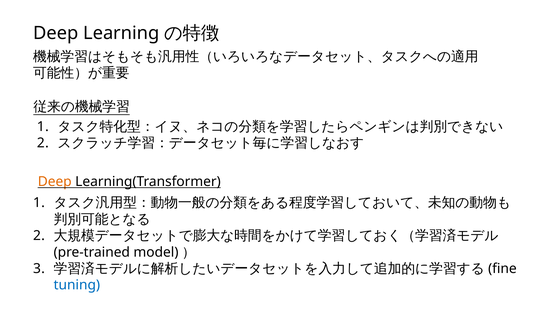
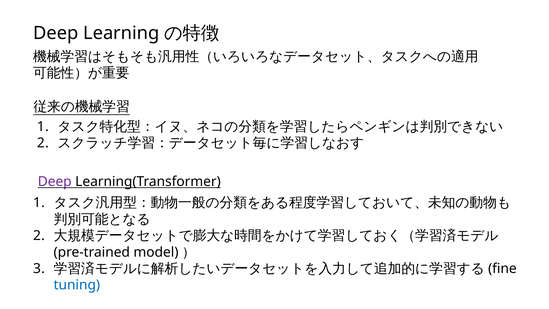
Deep at (55, 181) colour: orange -> purple
